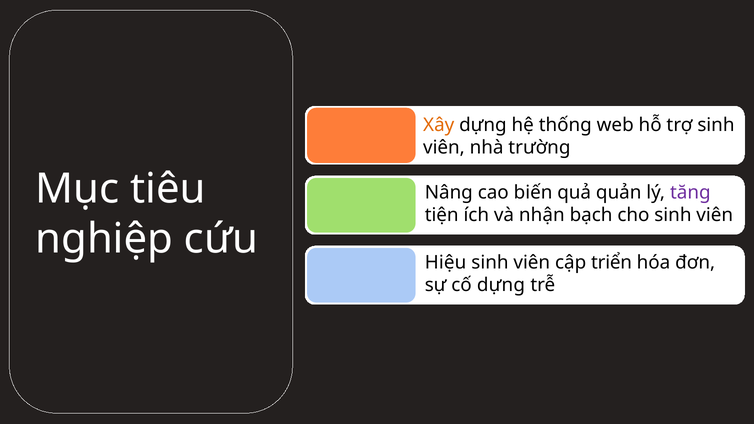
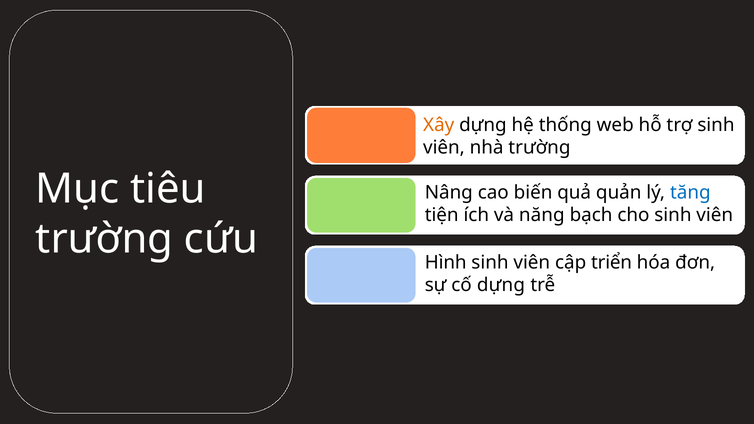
tăng colour: purple -> blue
nhận: nhận -> năng
nghiệp at (104, 239): nghiệp -> trường
Hiệu: Hiệu -> Hình
